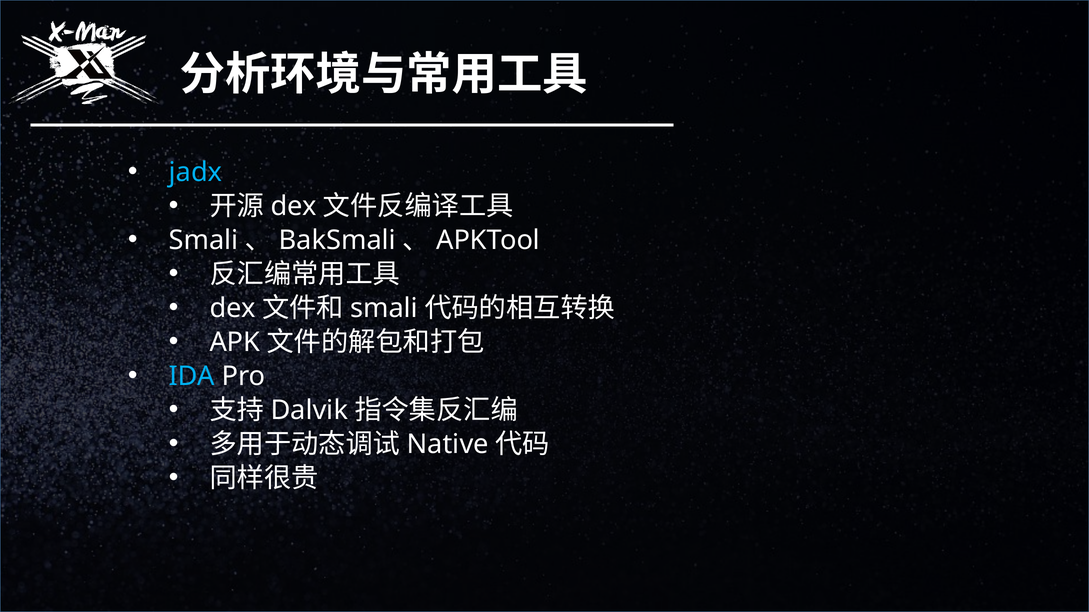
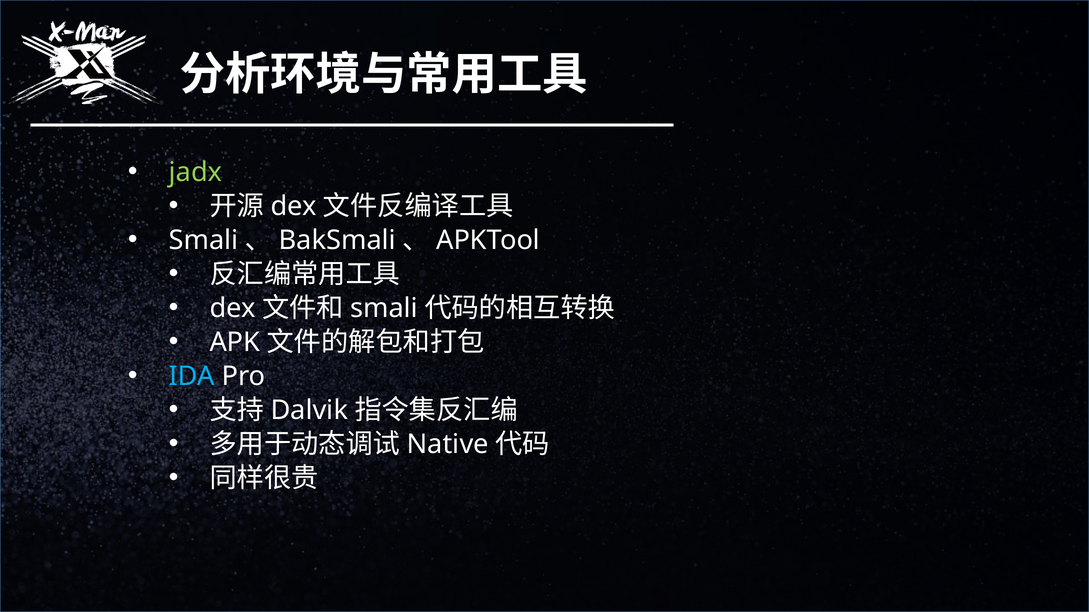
jadx colour: light blue -> light green
